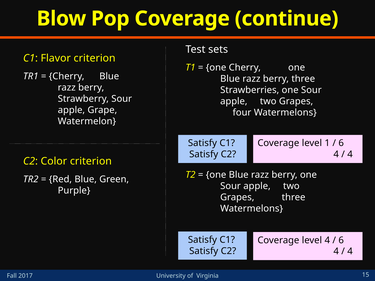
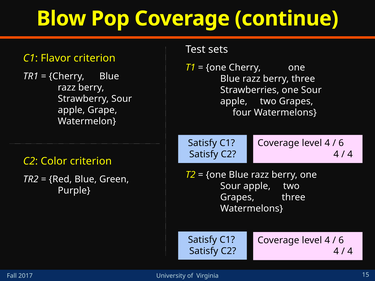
1 at (327, 143): 1 -> 4
